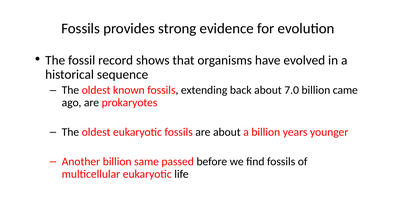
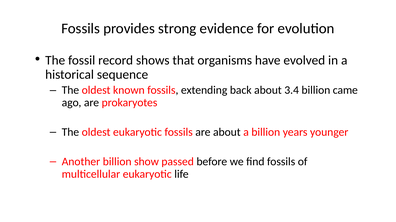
7.0: 7.0 -> 3.4
same: same -> show
